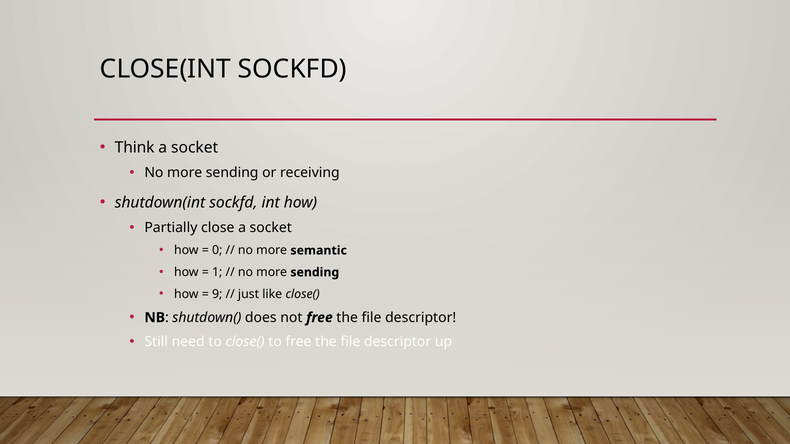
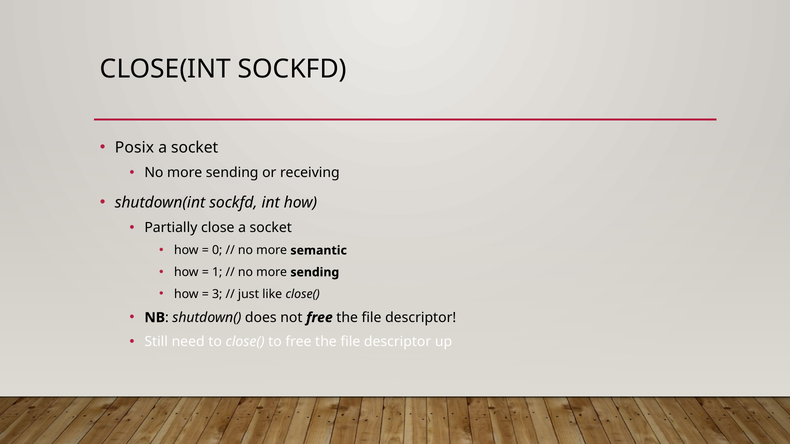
Think: Think -> Posix
9: 9 -> 3
